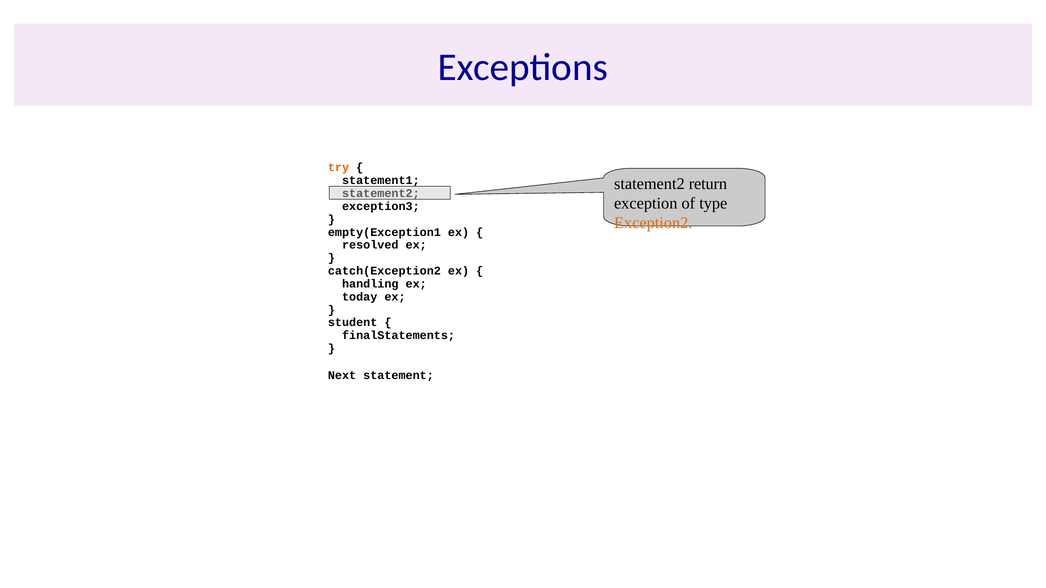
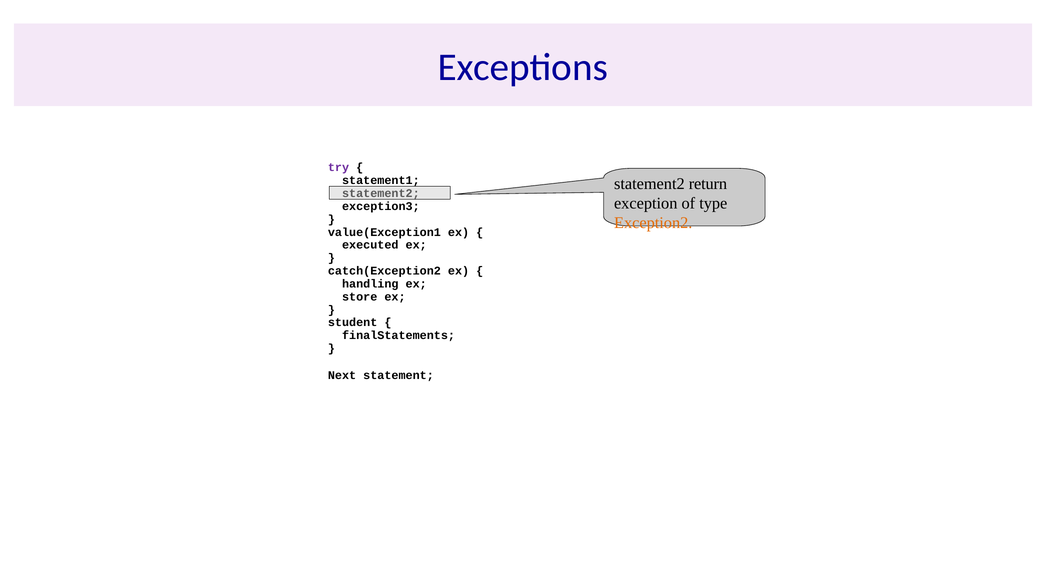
try colour: orange -> purple
empty(Exception1: empty(Exception1 -> value(Exception1
resolved: resolved -> executed
today: today -> store
